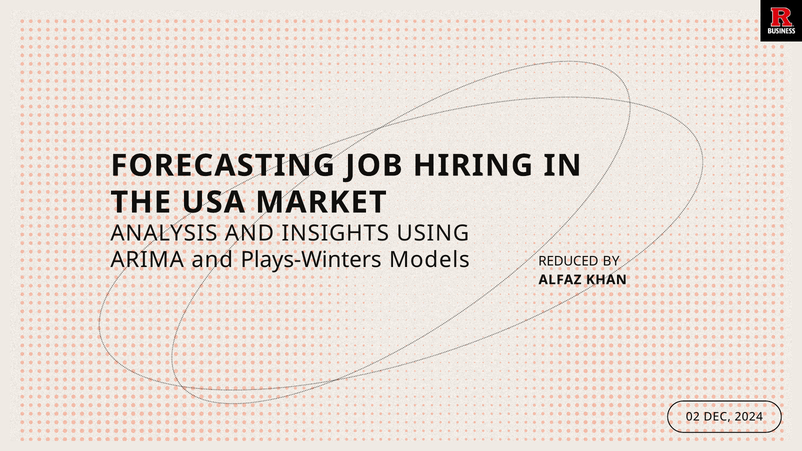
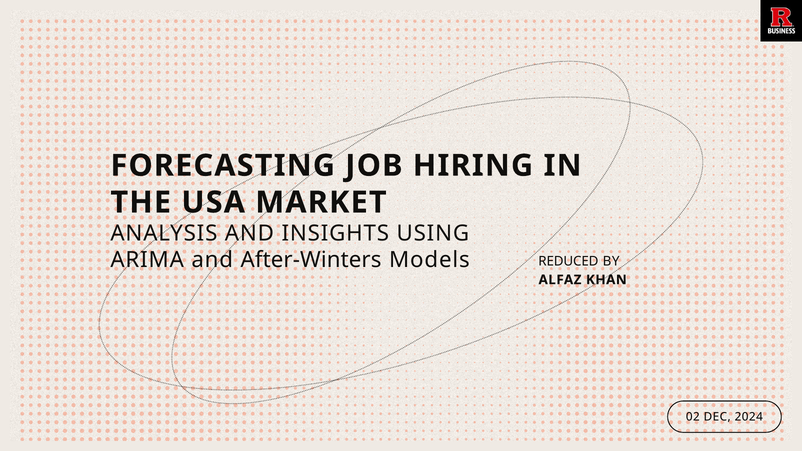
Plays-Winters: Plays-Winters -> After-Winters
